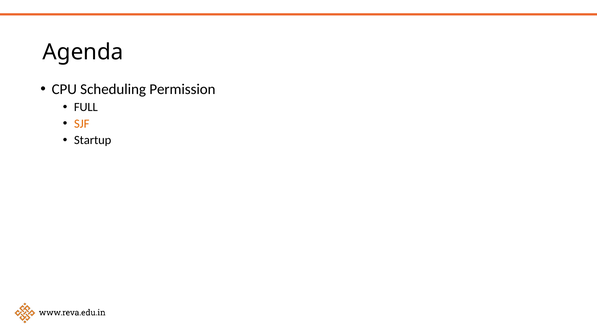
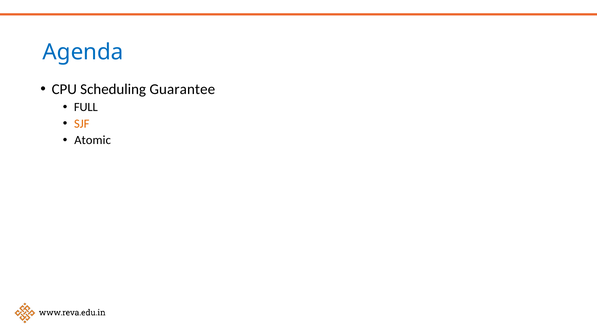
Agenda colour: black -> blue
Permission: Permission -> Guarantee
Startup: Startup -> Atomic
